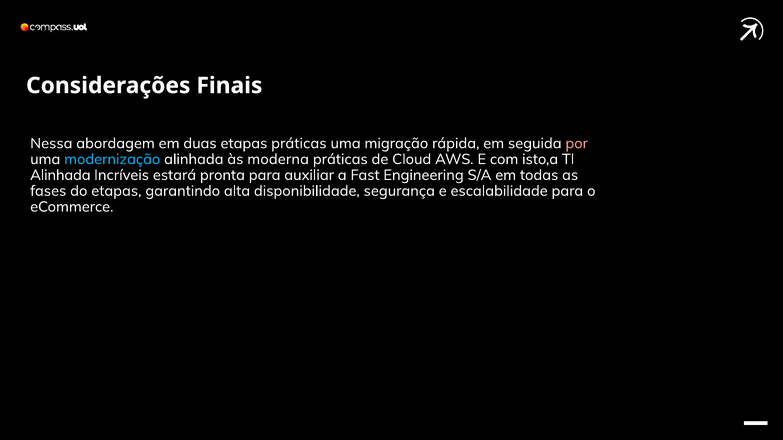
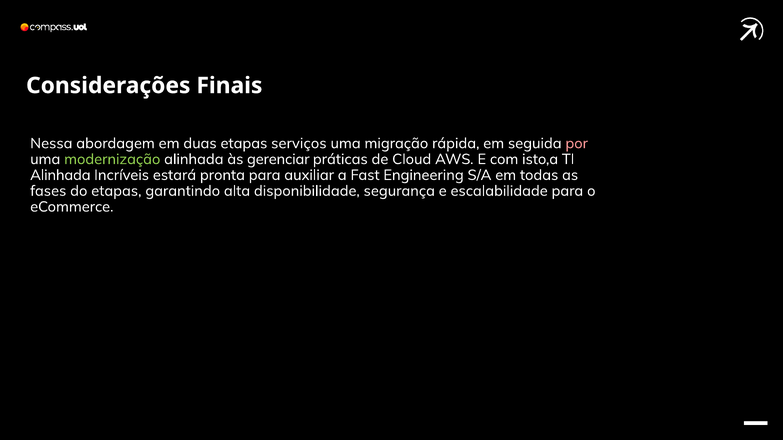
etapas práticas: práticas -> serviços
modernização colour: light blue -> light green
moderna: moderna -> gerenciar
